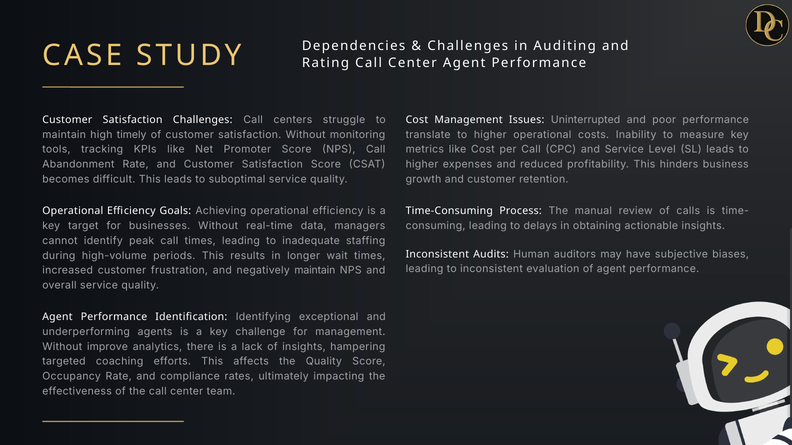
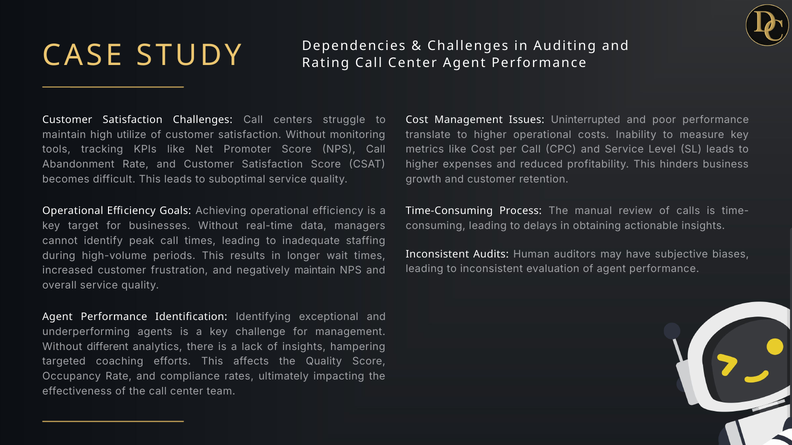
timely: timely -> utilize
improve: improve -> different
